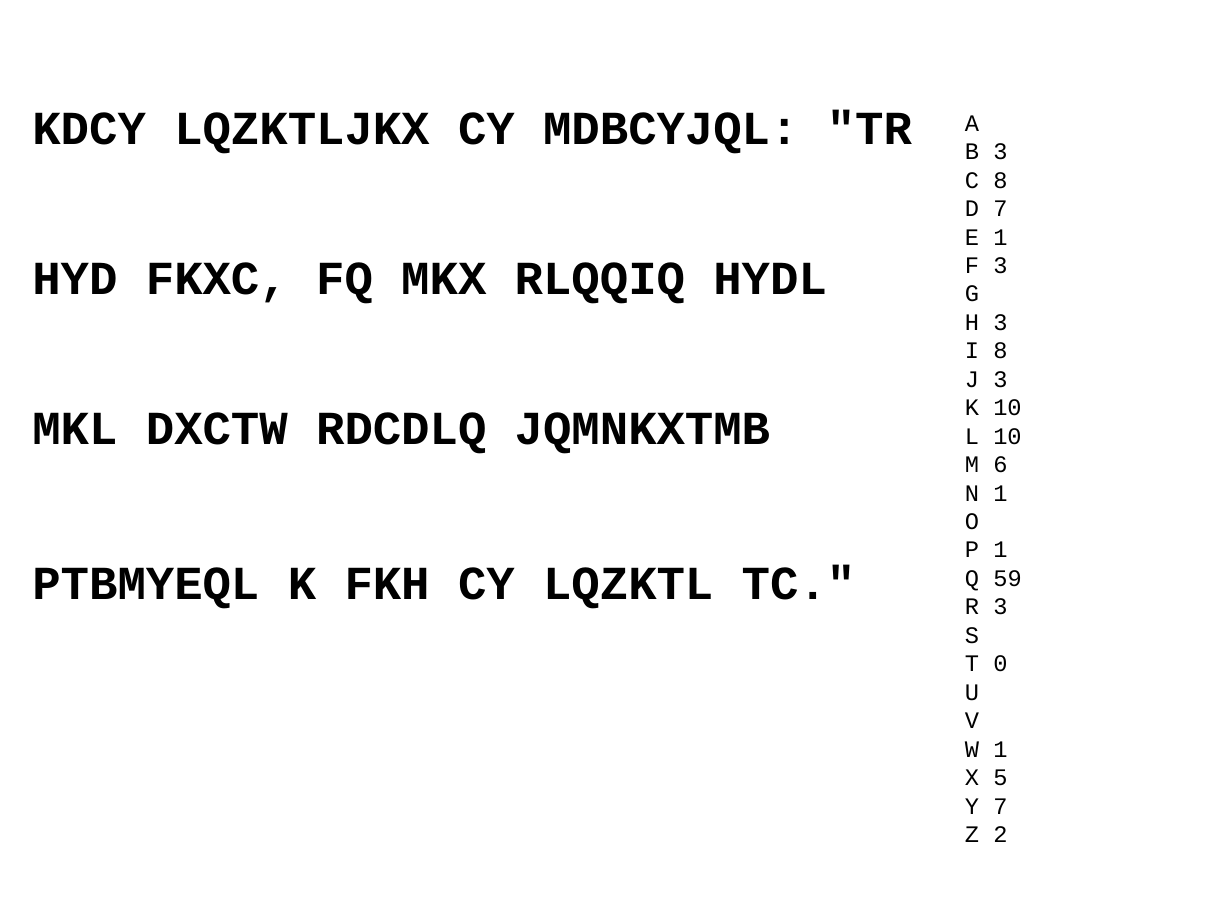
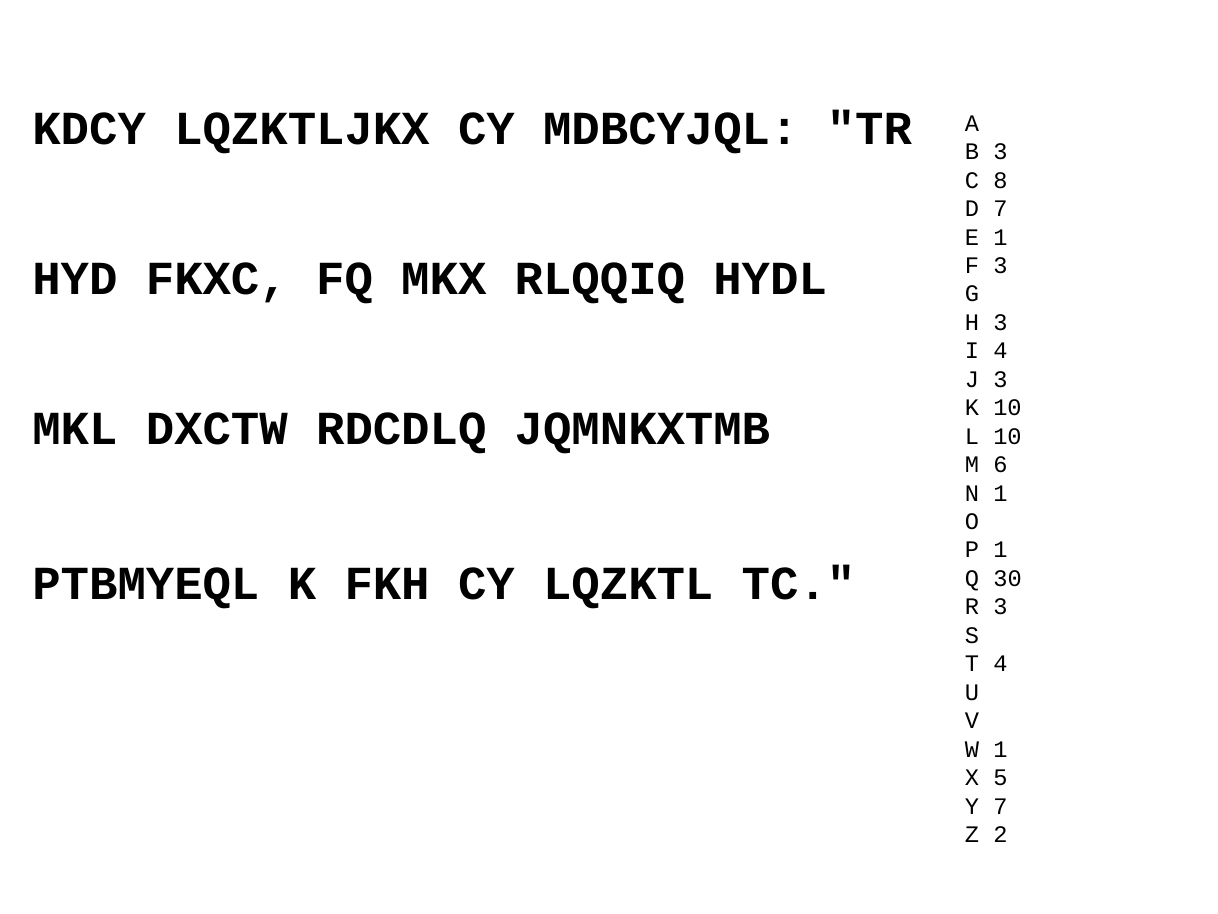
I 8: 8 -> 4
59: 59 -> 30
T 0: 0 -> 4
